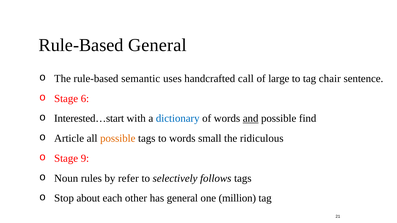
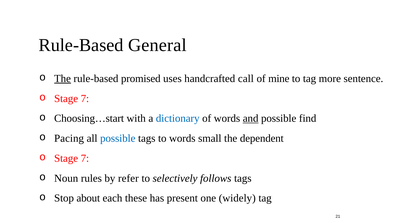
The at (63, 79) underline: none -> present
semantic: semantic -> promised
large: large -> mine
chair: chair -> more
6 at (85, 99): 6 -> 7
Interested…start: Interested…start -> Choosing…start
Article: Article -> Pacing
possible at (118, 139) colour: orange -> blue
ridiculous: ridiculous -> dependent
9 at (85, 159): 9 -> 7
other: other -> these
has general: general -> present
million: million -> widely
